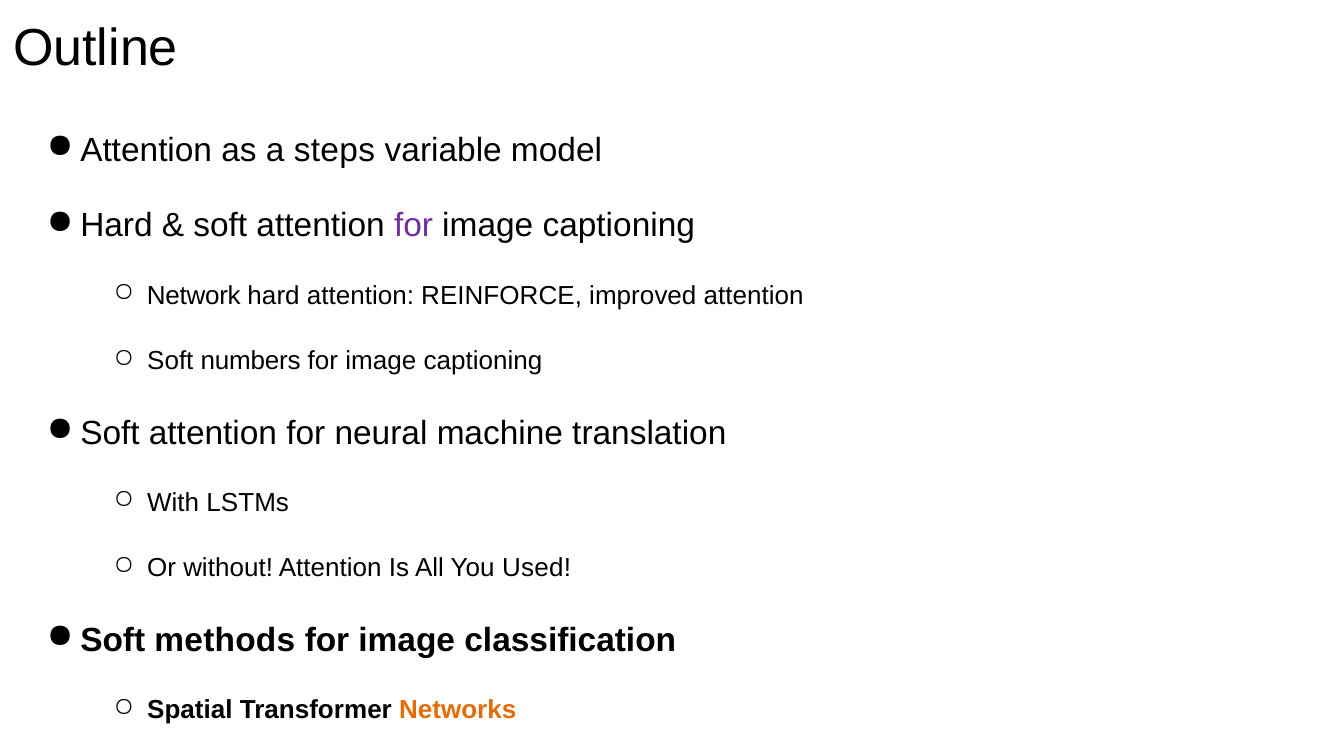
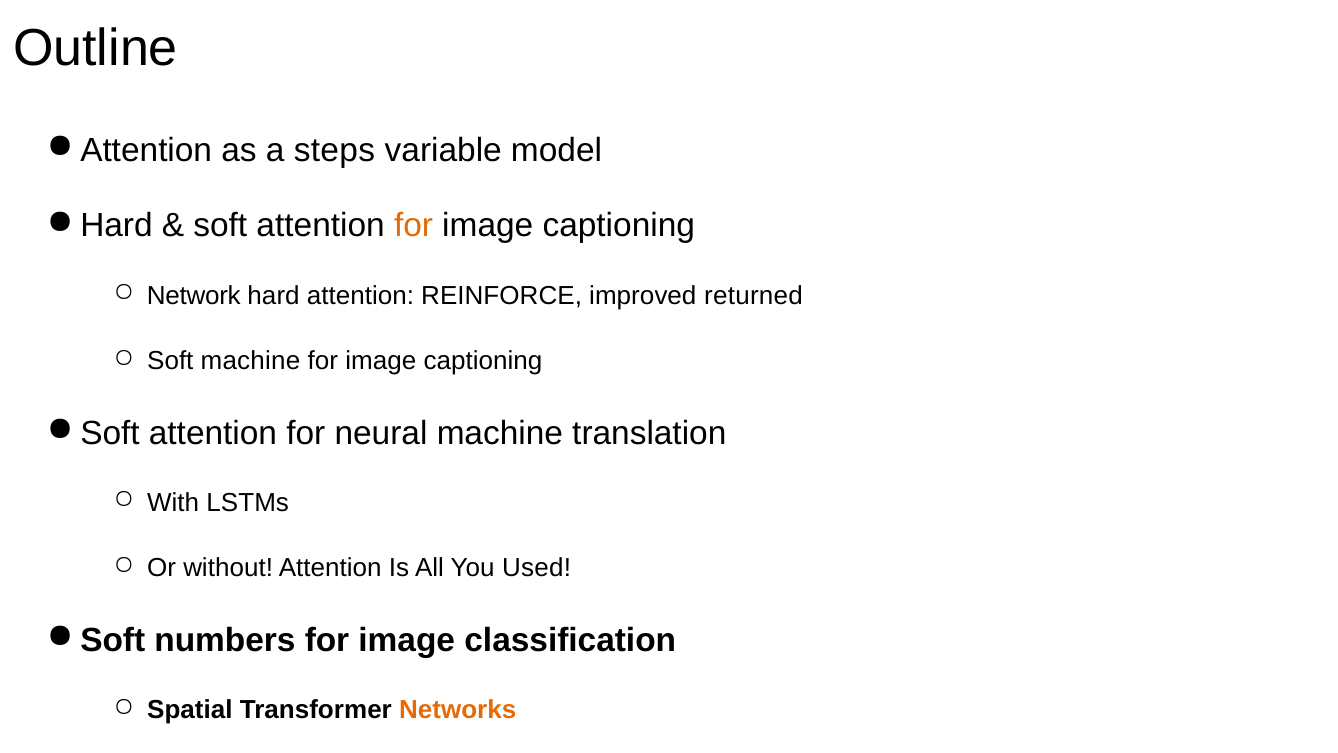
for at (414, 226) colour: purple -> orange
improved attention: attention -> returned
Soft numbers: numbers -> machine
methods: methods -> numbers
